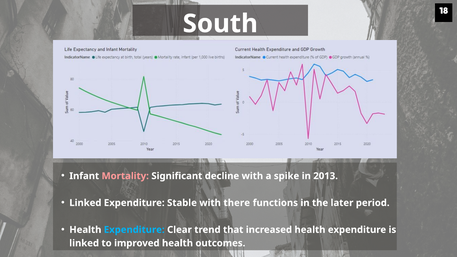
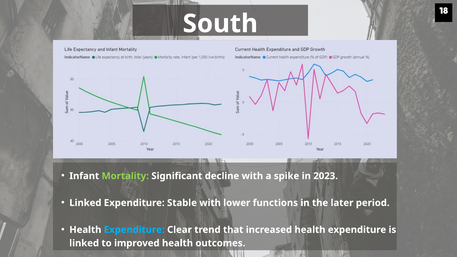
Mortality colour: pink -> light green
2013: 2013 -> 2023
there: there -> lower
